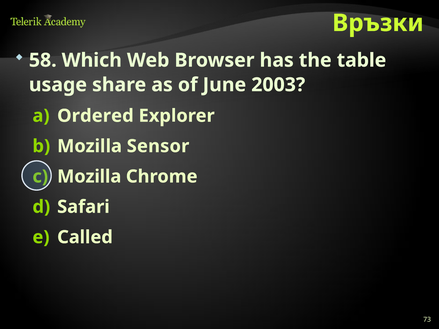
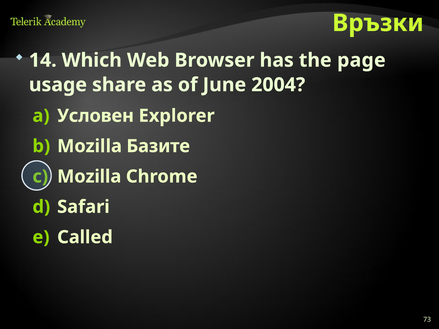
58: 58 -> 14
table: table -> page
2003: 2003 -> 2004
Ordered: Ordered -> Условен
Sensor: Sensor -> Базите
